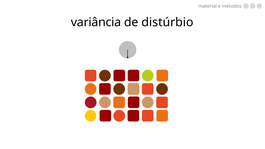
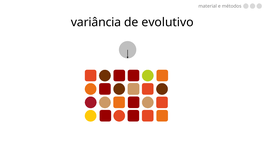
distúrbio: distúrbio -> evolutivo
